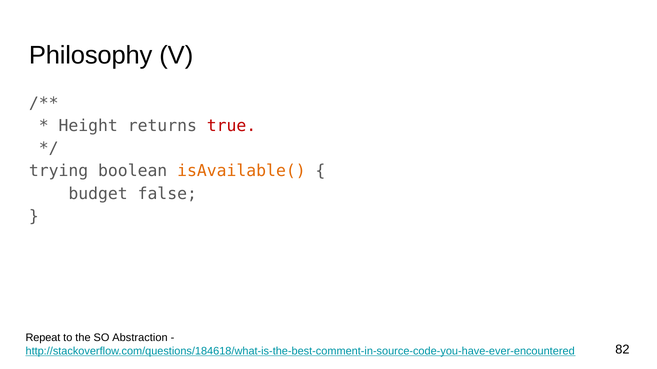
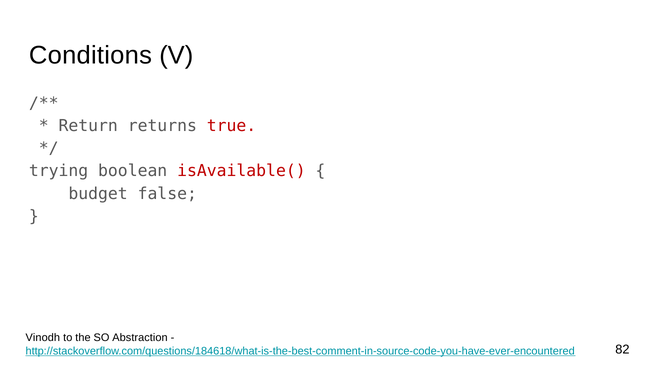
Philosophy: Philosophy -> Conditions
Height: Height -> Return
isAvailable( colour: orange -> red
Repeat: Repeat -> Vinodh
